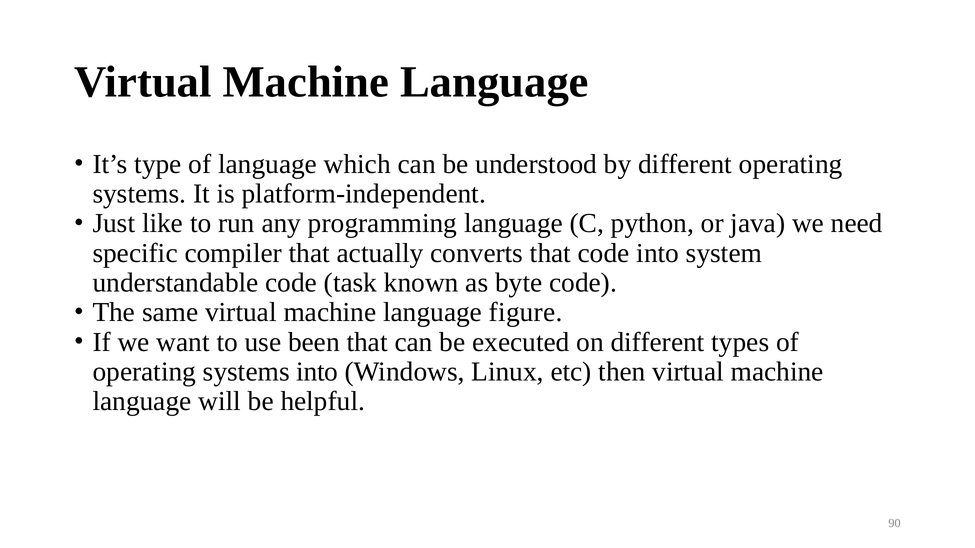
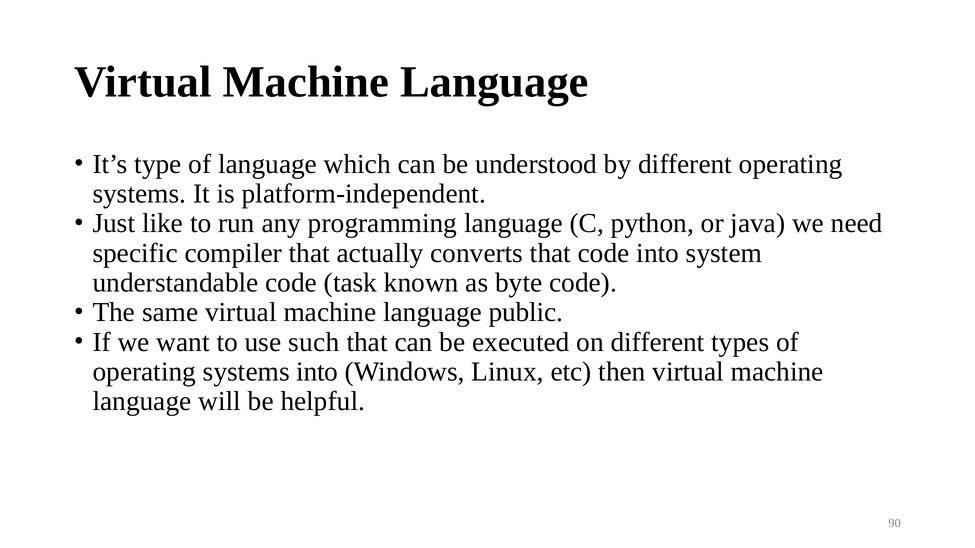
figure: figure -> public
been: been -> such
